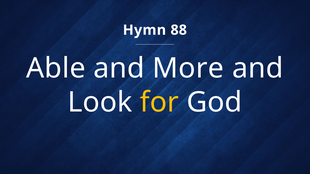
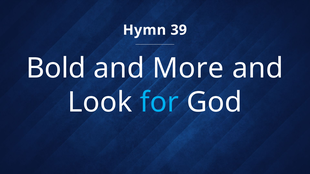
88: 88 -> 39
Able: Able -> Bold
for colour: yellow -> light blue
